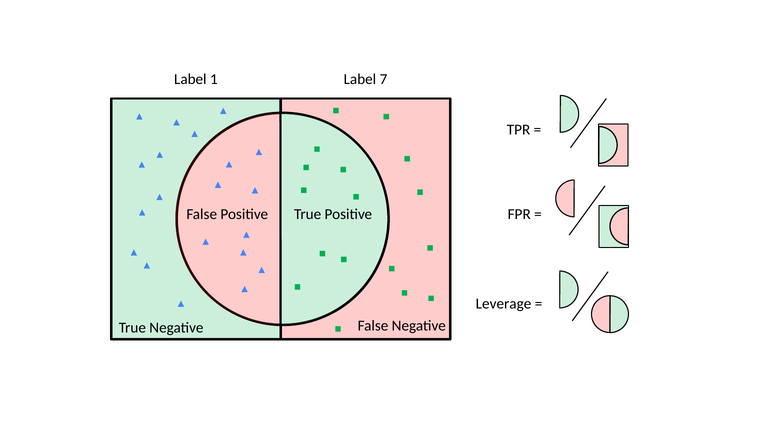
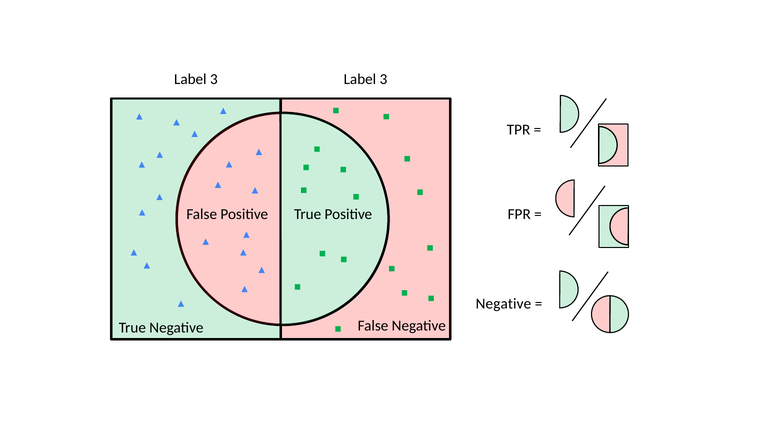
1 at (214, 79): 1 -> 3
7 at (383, 79): 7 -> 3
Leverage at (504, 303): Leverage -> Negative
